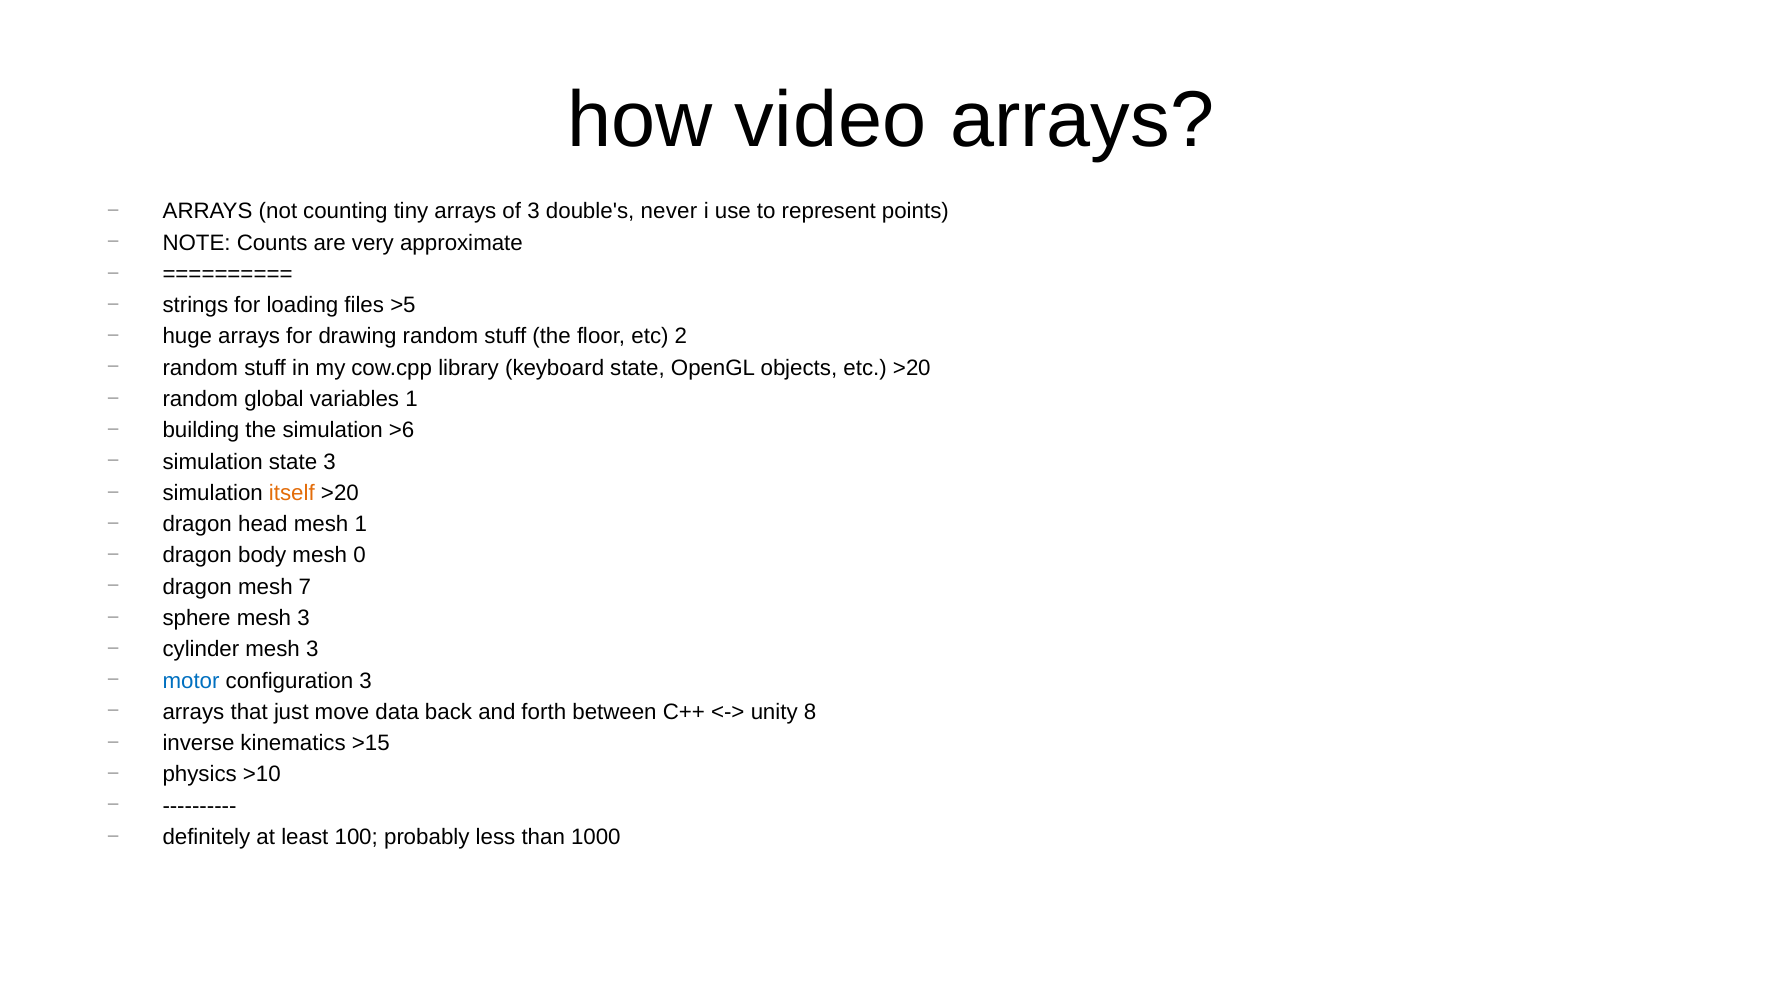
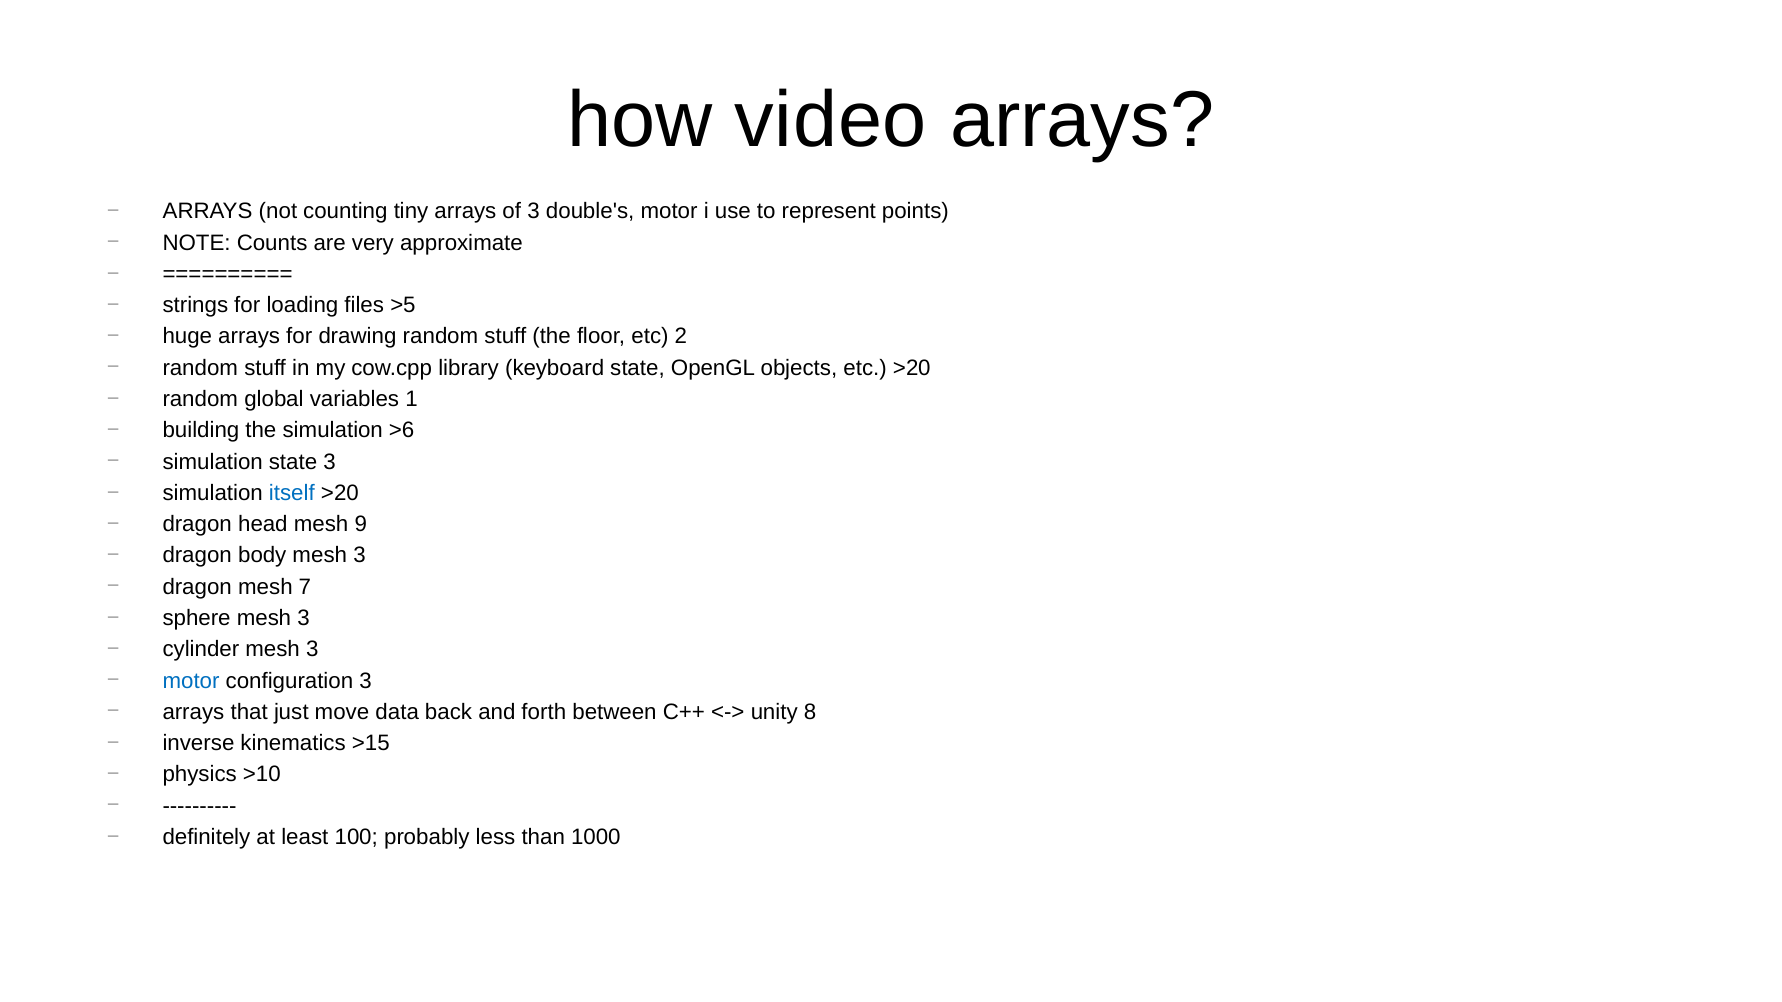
double's never: never -> motor
itself colour: orange -> blue
mesh 1: 1 -> 9
body mesh 0: 0 -> 3
